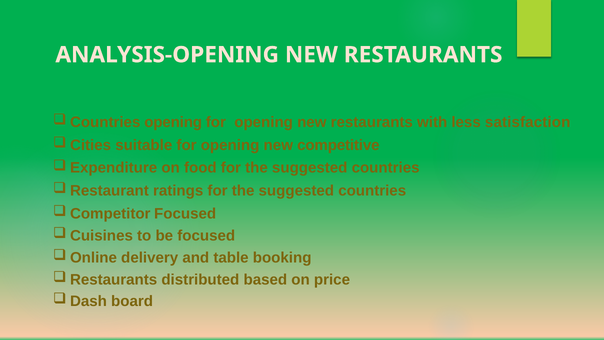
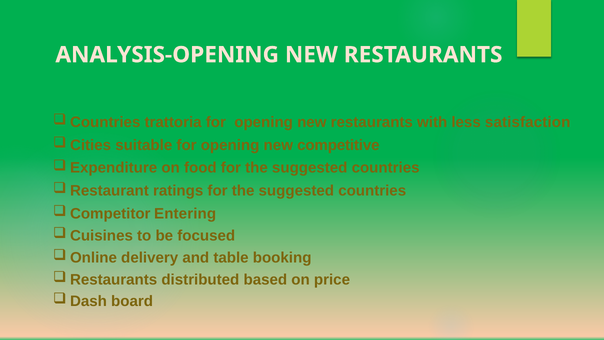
opening at (173, 122): opening -> trattoria
Focused at (185, 214): Focused -> Entering
